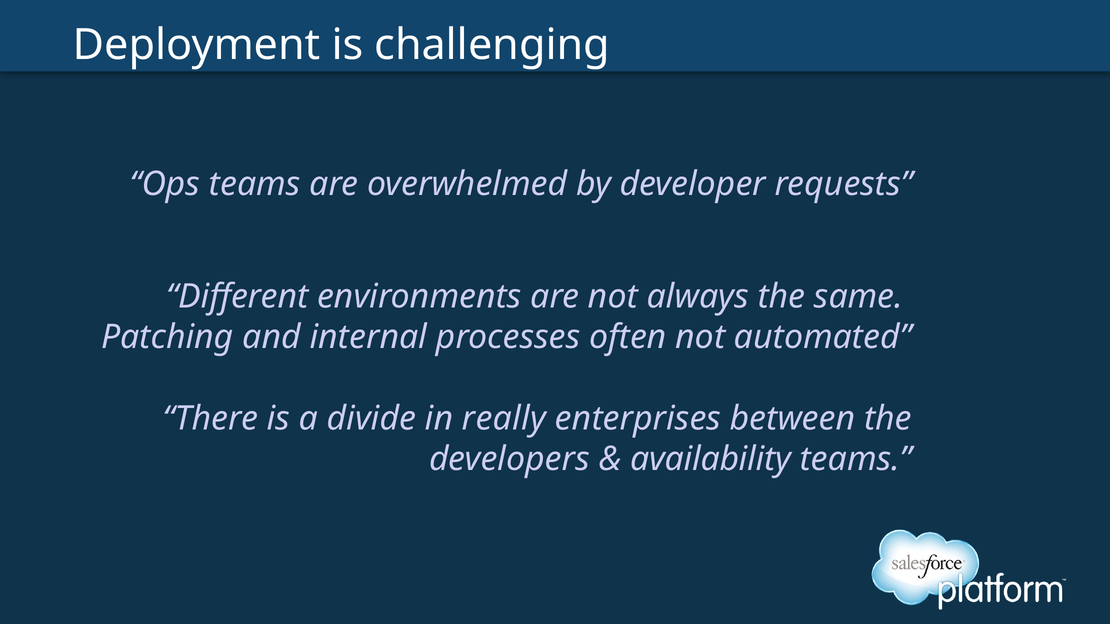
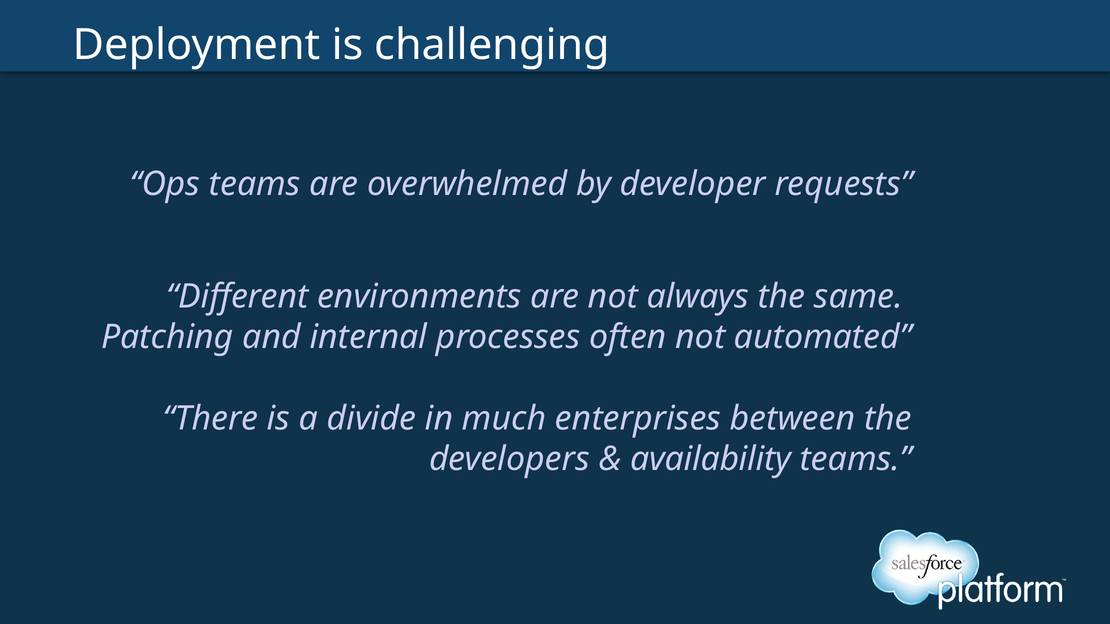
really: really -> much
